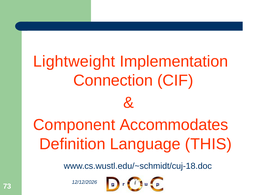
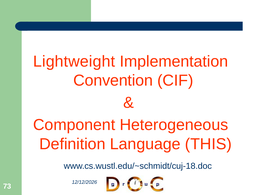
Connection: Connection -> Convention
Accommodates: Accommodates -> Heterogeneous
